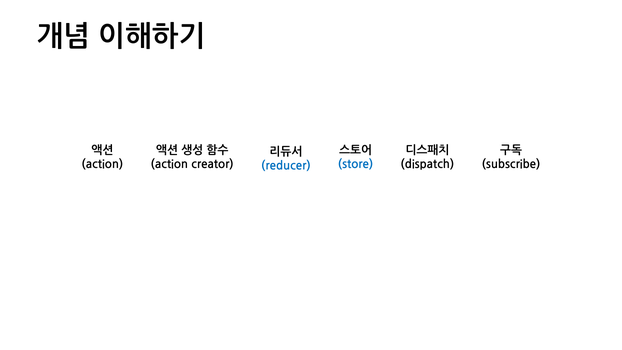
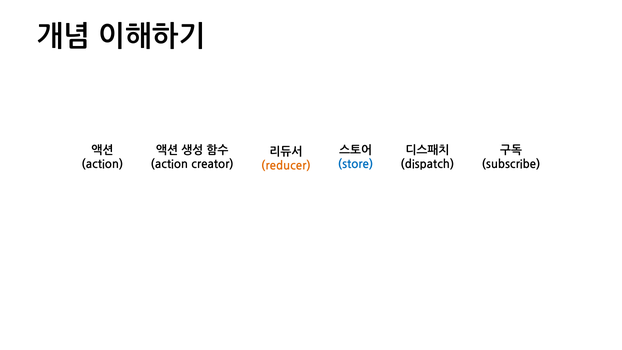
reducer colour: blue -> orange
